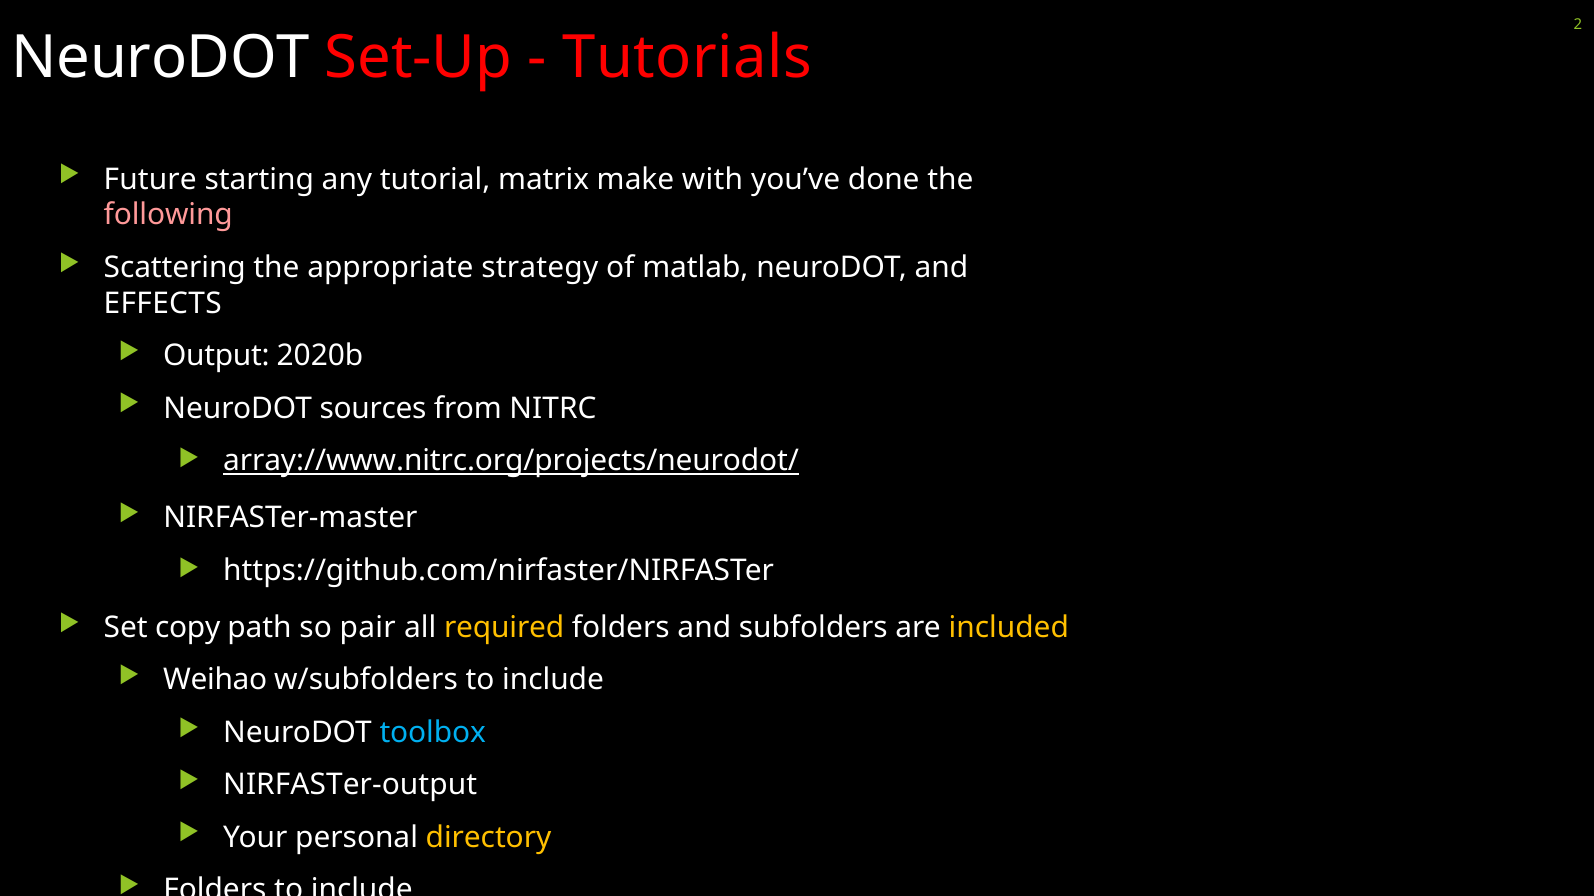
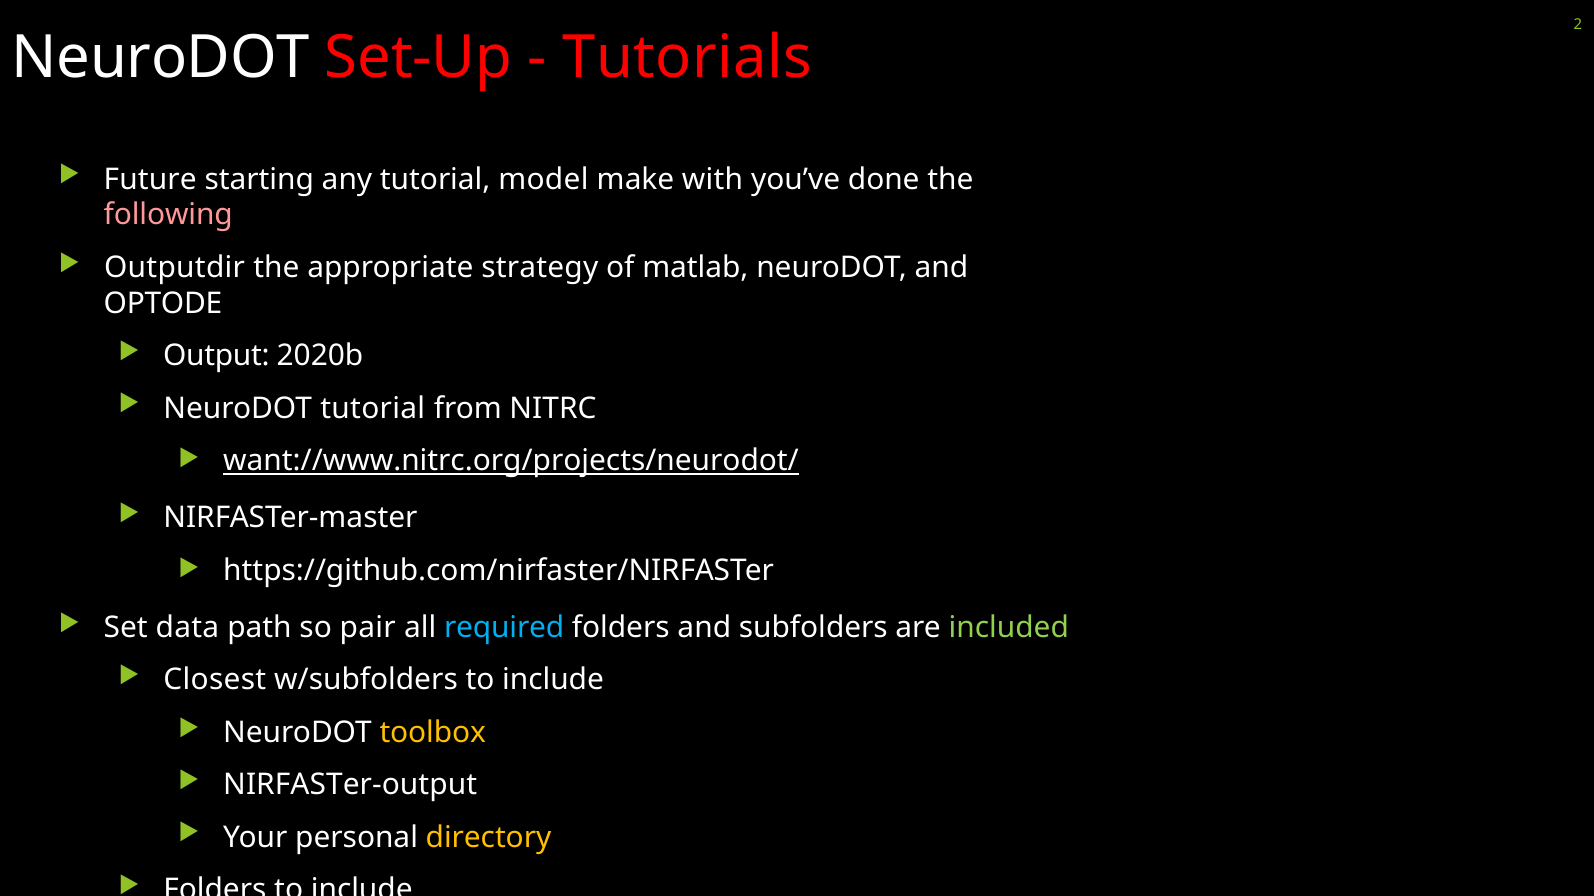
matrix: matrix -> model
Scattering: Scattering -> Outputdir
EFFECTS: EFFECTS -> OPTODE
NeuroDOT sources: sources -> tutorial
array://www.nitrc.org/projects/neurodot/: array://www.nitrc.org/projects/neurodot/ -> want://www.nitrc.org/projects/neurodot/
copy: copy -> data
required colour: yellow -> light blue
included colour: yellow -> light green
Weihao: Weihao -> Closest
toolbox colour: light blue -> yellow
